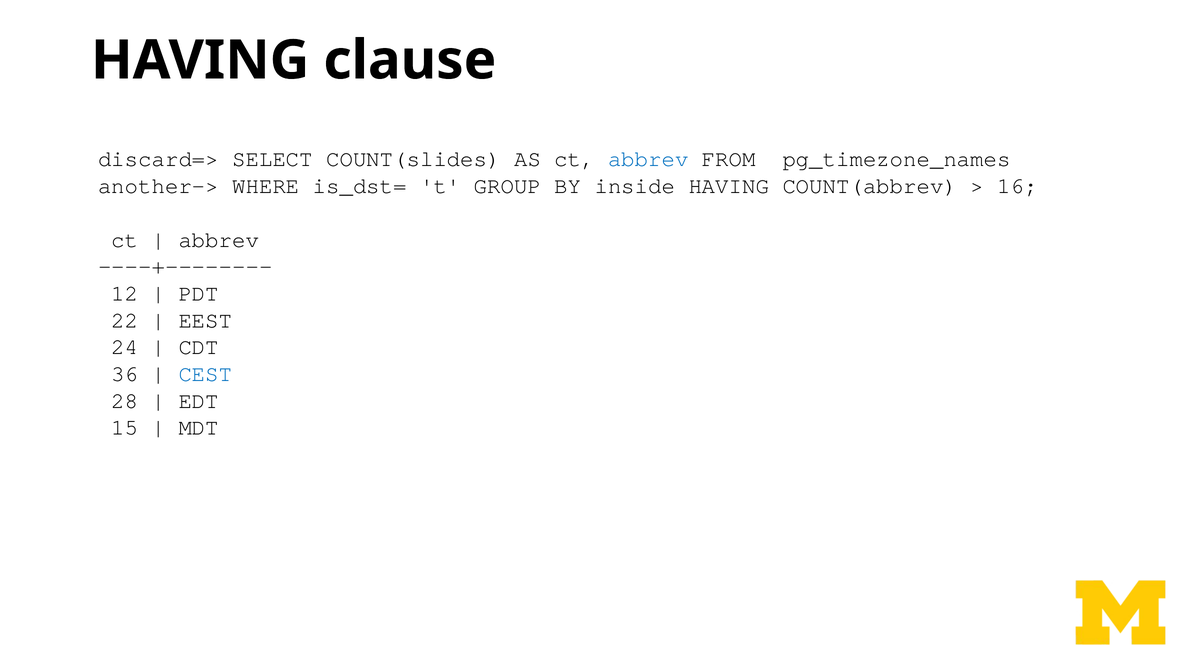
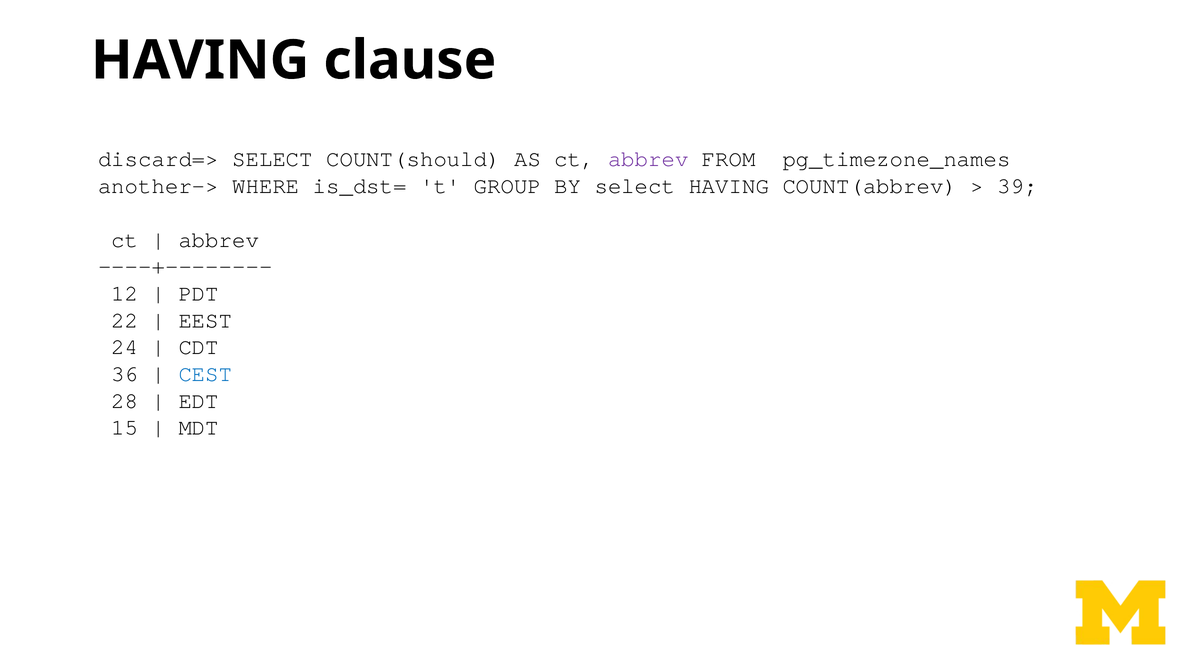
COUNT(slides: COUNT(slides -> COUNT(should
abbrev at (648, 159) colour: blue -> purple
BY inside: inside -> select
16: 16 -> 39
